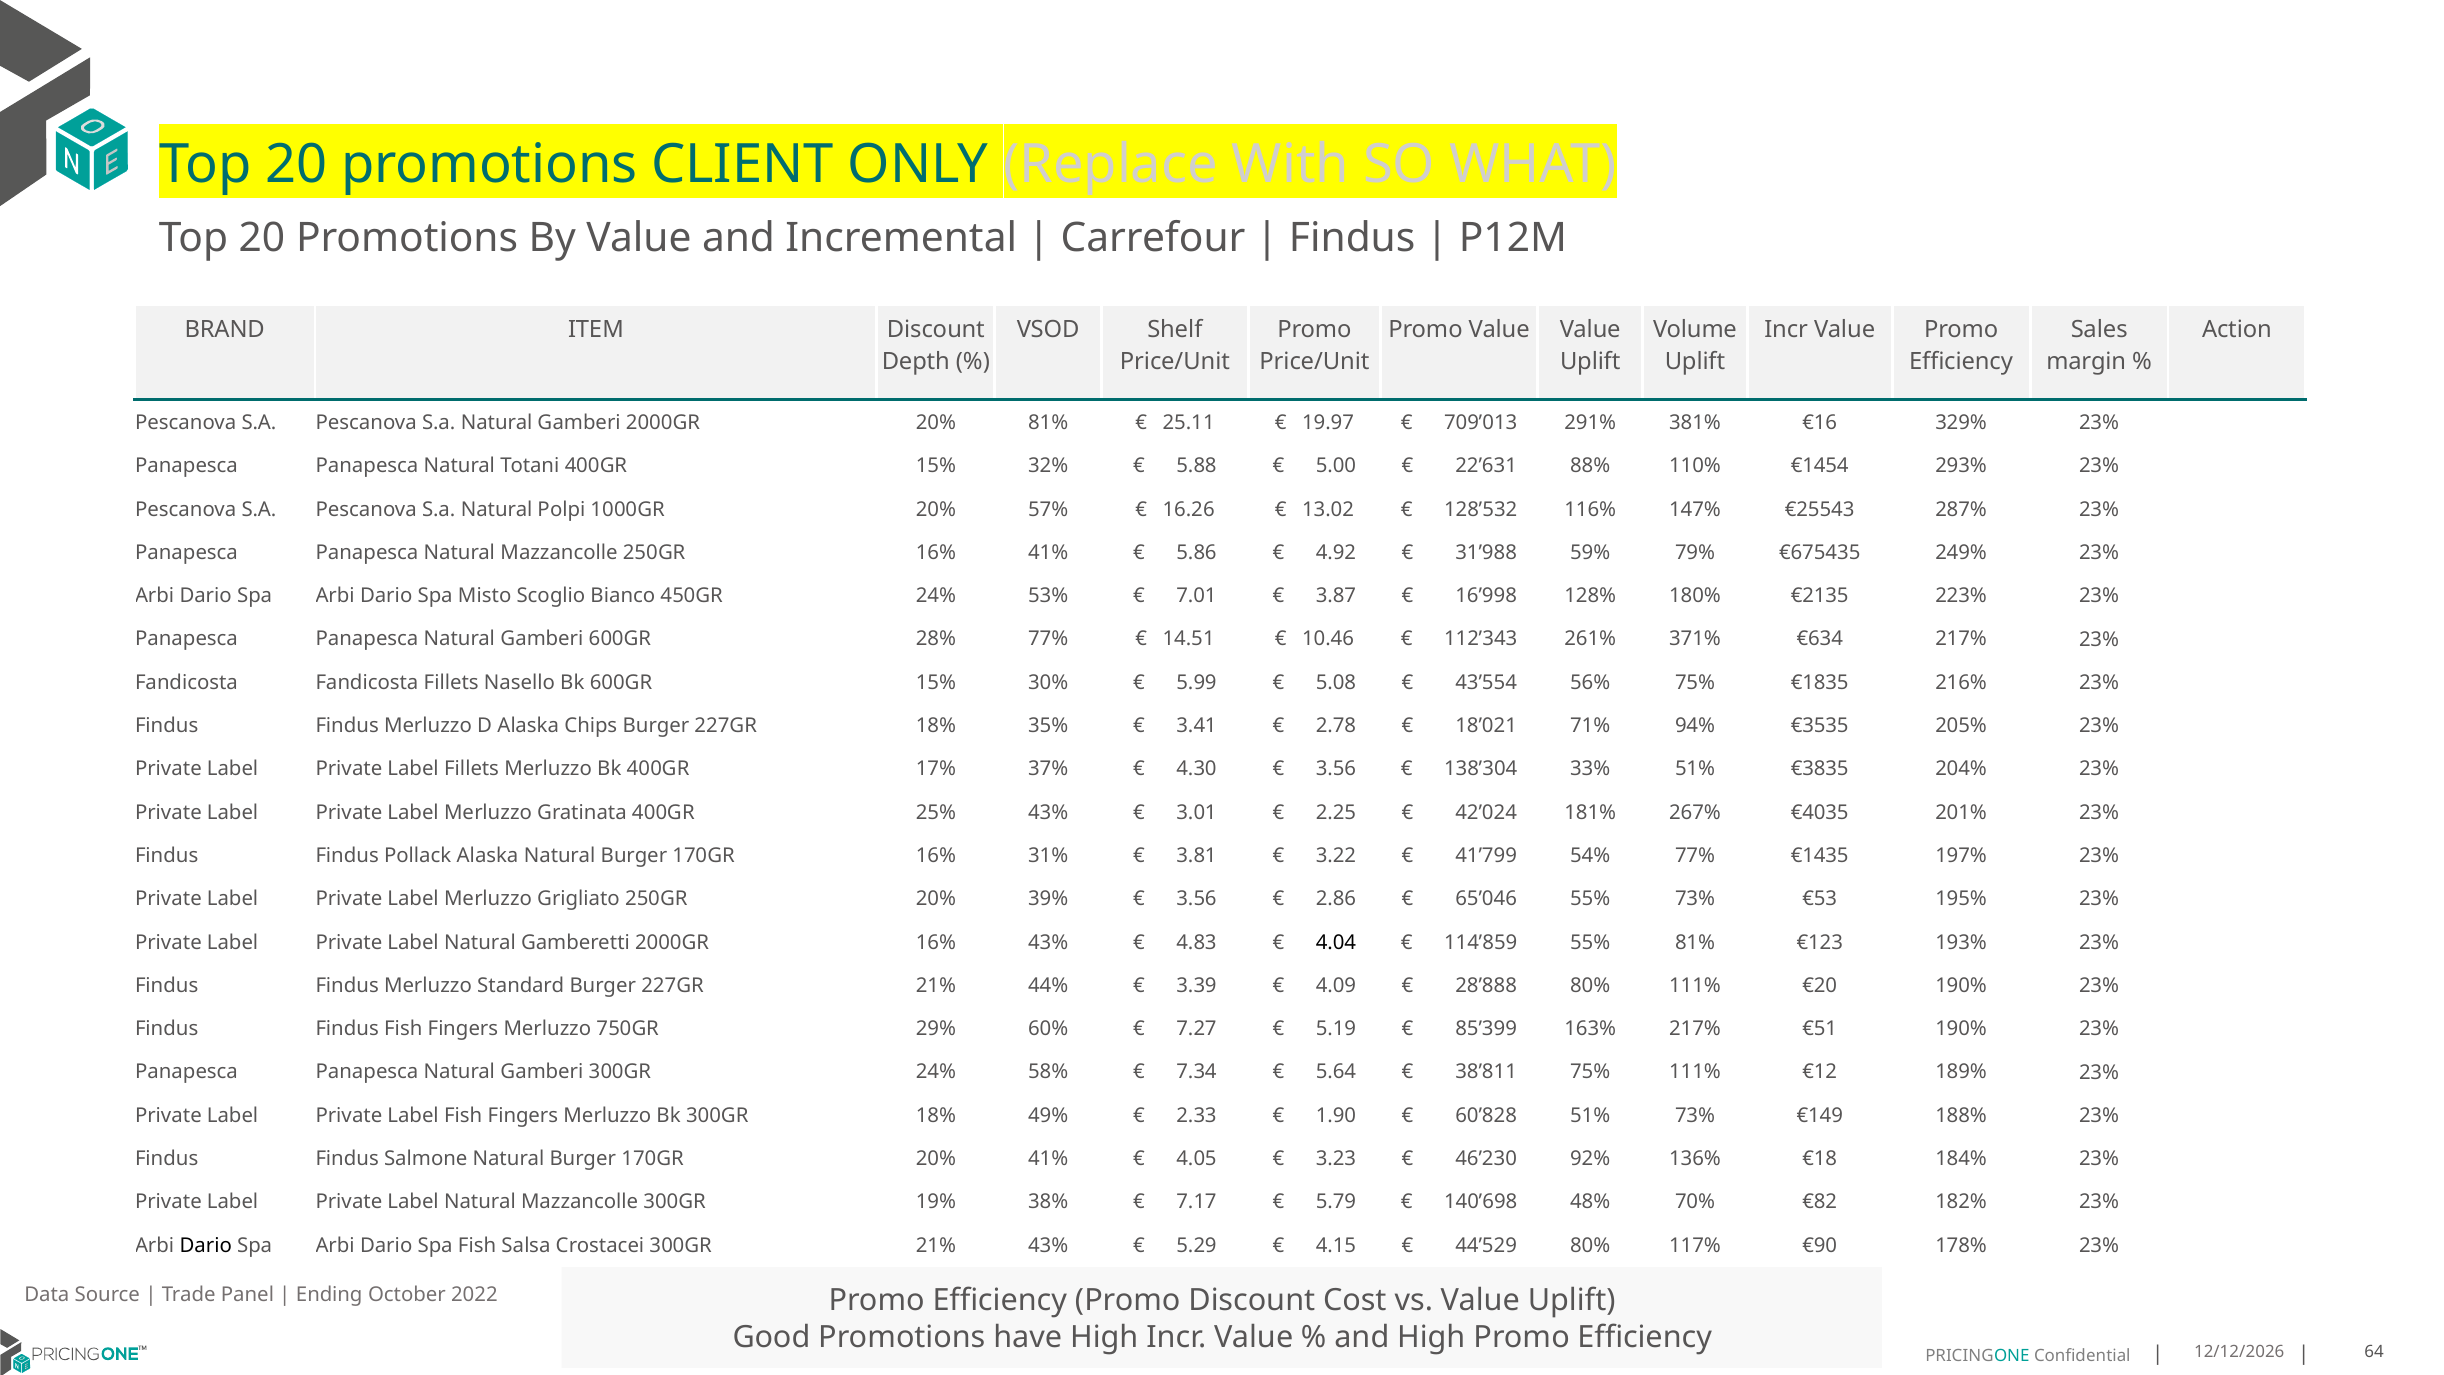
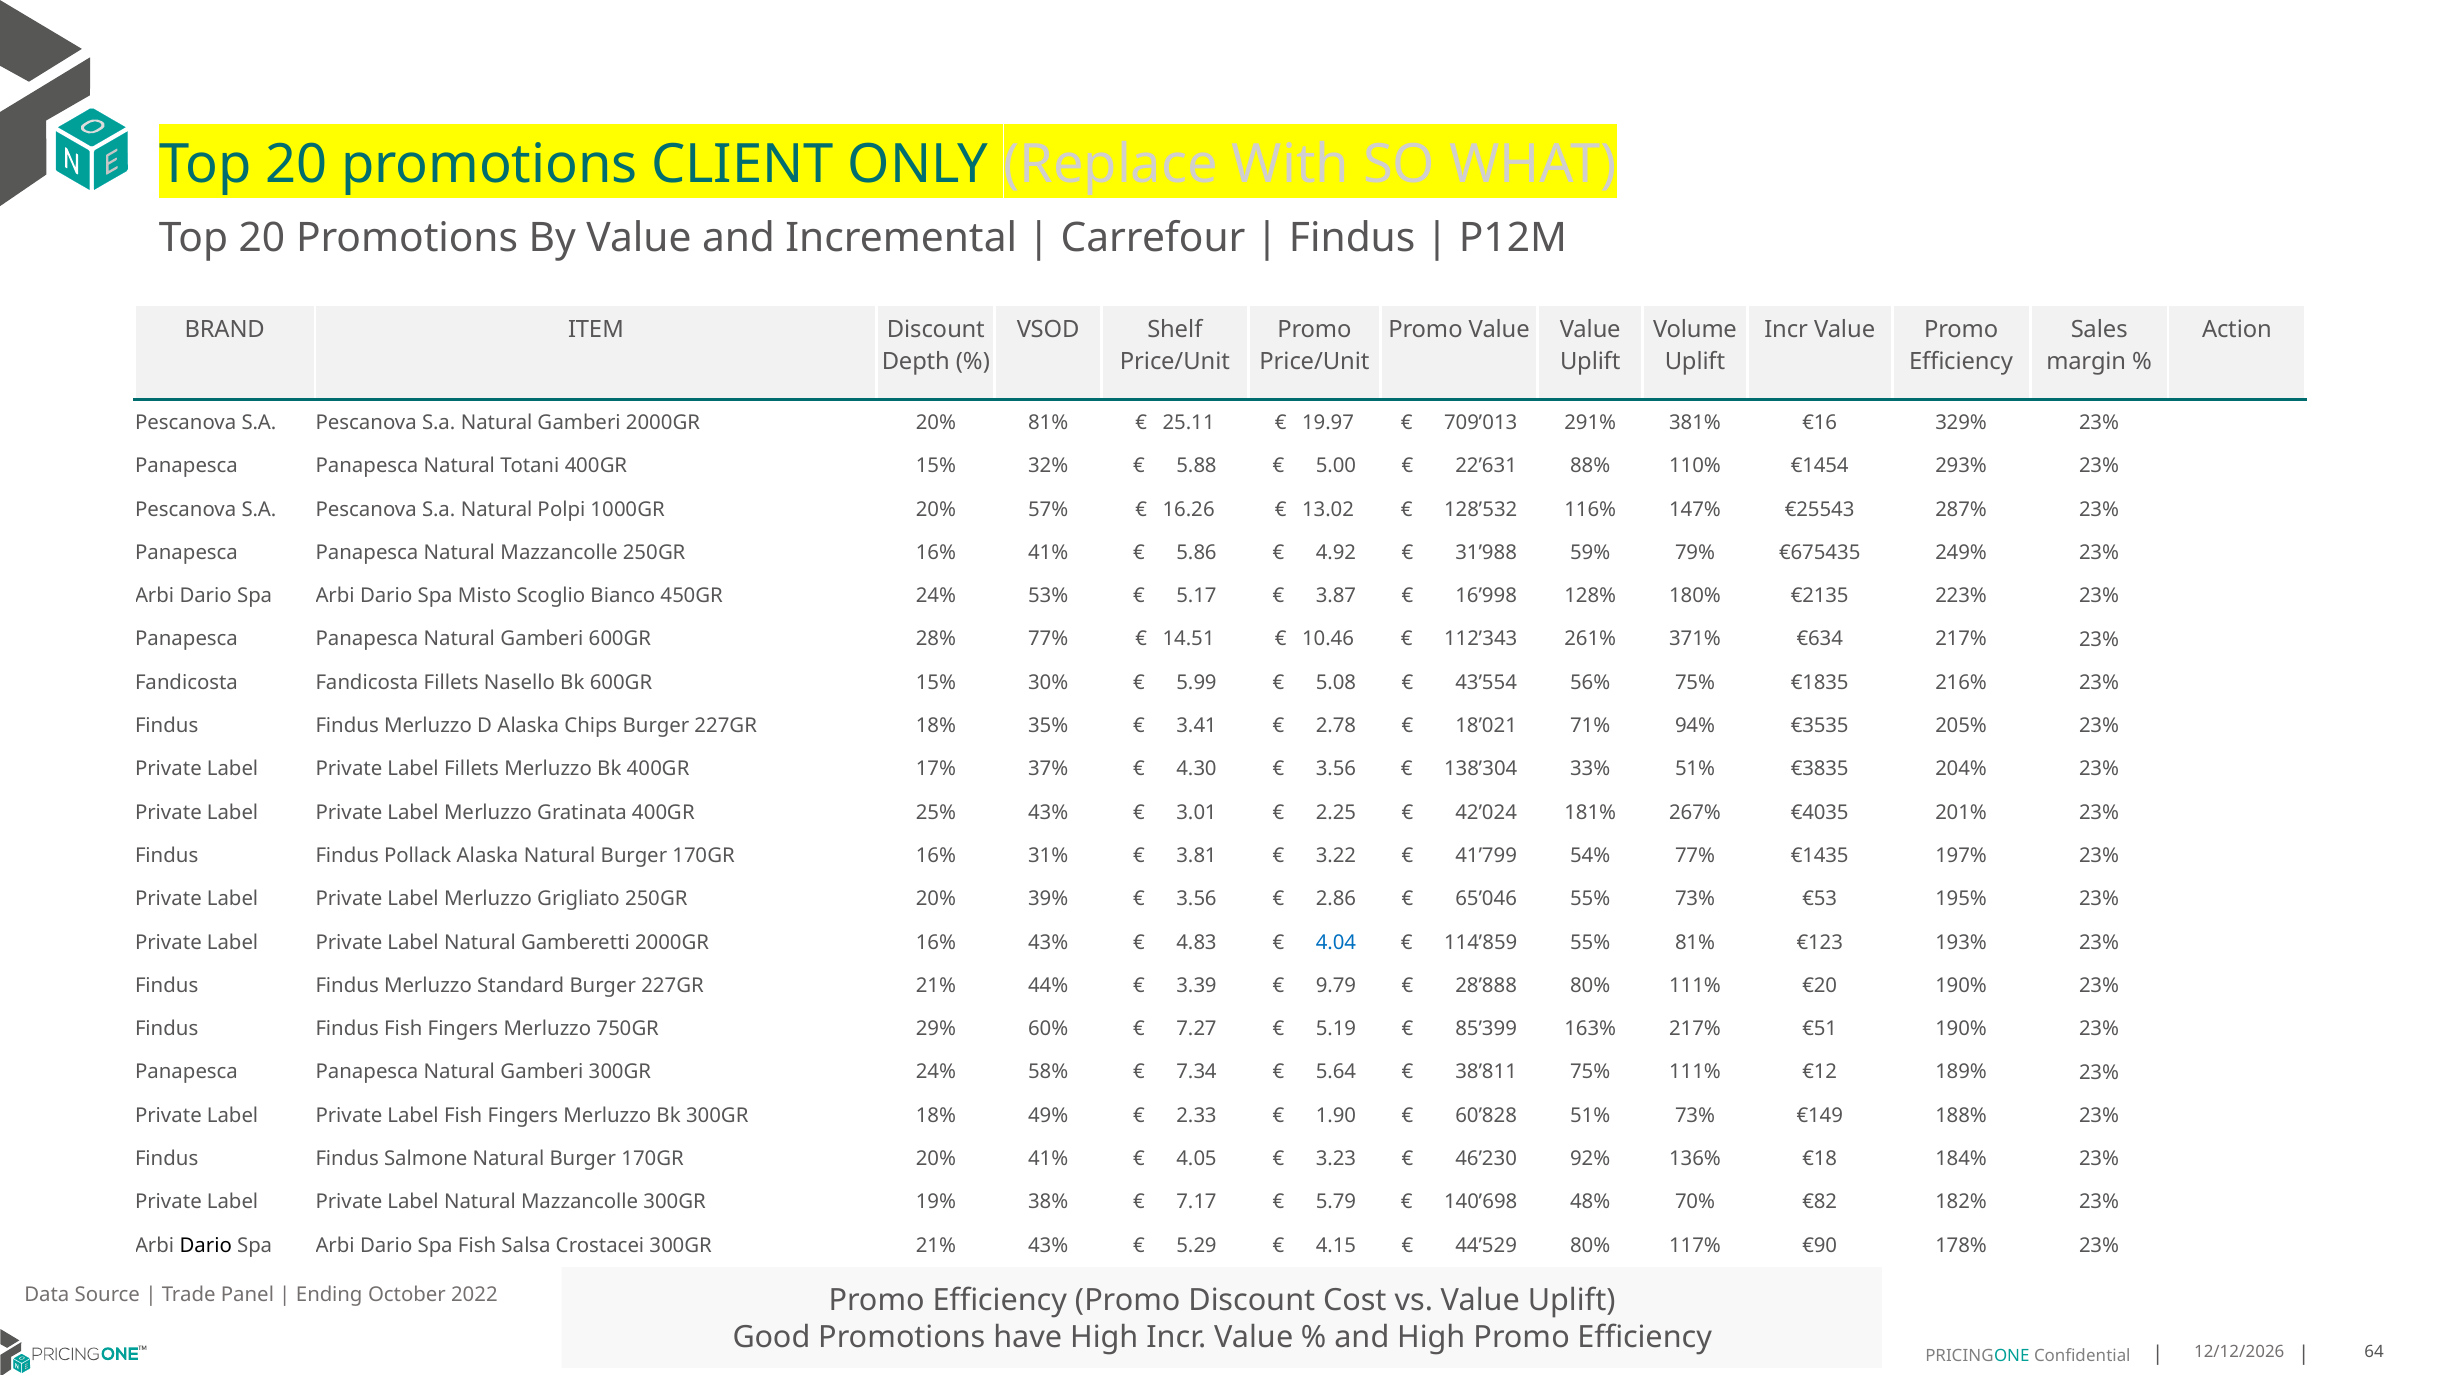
7.01: 7.01 -> 5.17
4.04 colour: black -> blue
4.09: 4.09 -> 9.79
